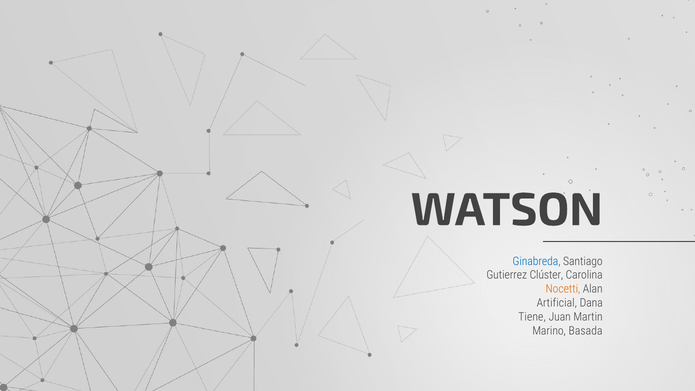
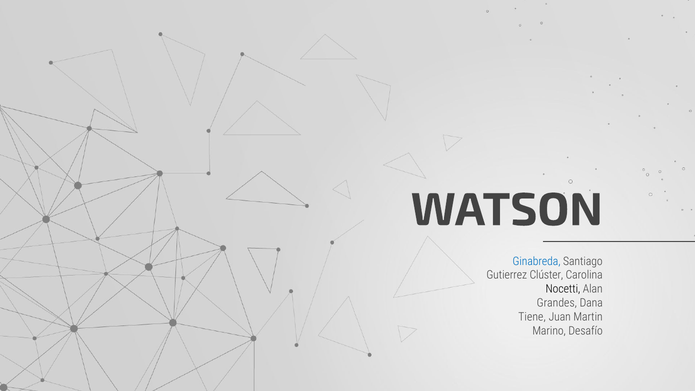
Nocetti colour: orange -> black
Artificial: Artificial -> Grandes
Basada: Basada -> Desafío
